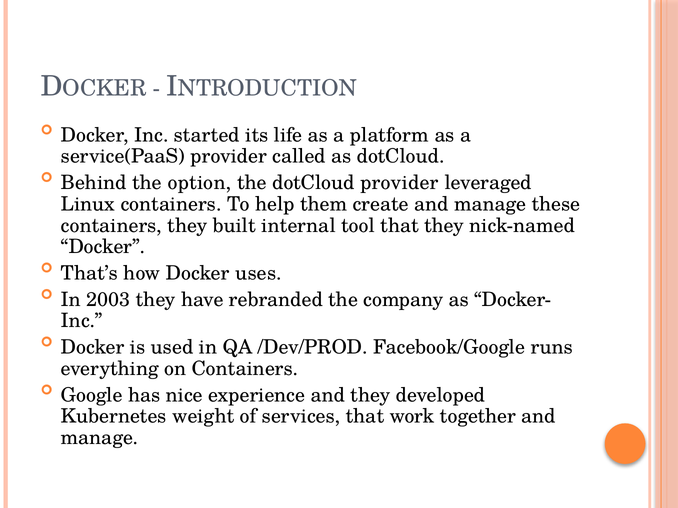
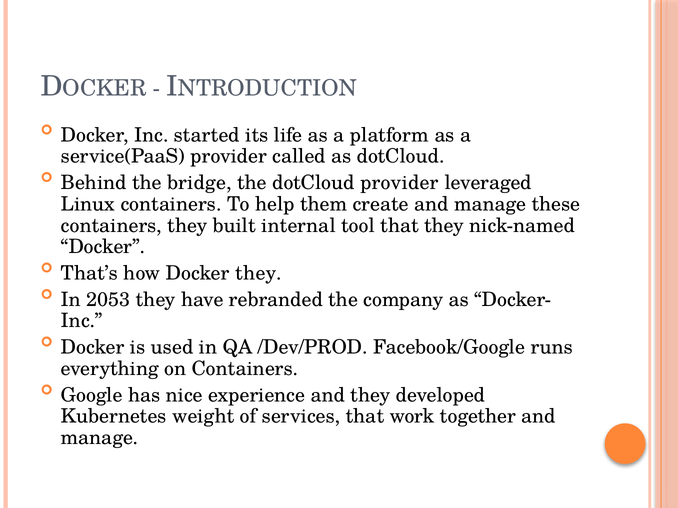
option: option -> bridge
Docker uses: uses -> they
2003: 2003 -> 2053
